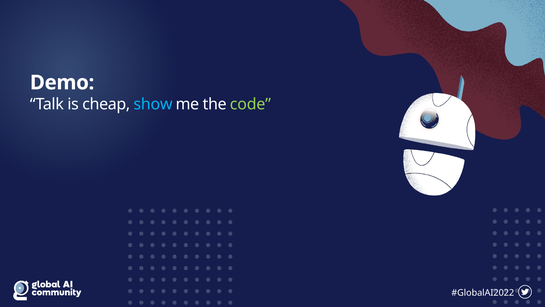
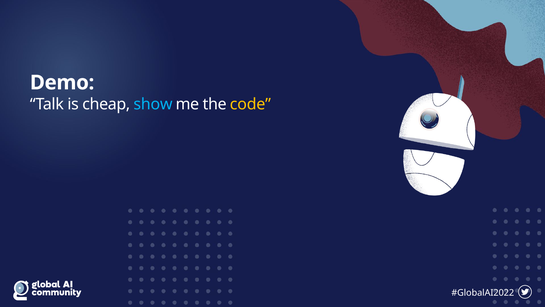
code colour: light green -> yellow
